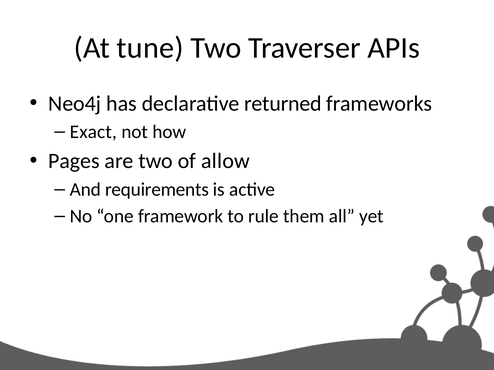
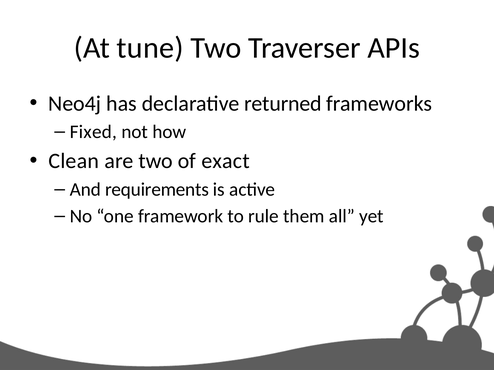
Exact: Exact -> Fixed
Pages: Pages -> Clean
allow: allow -> exact
